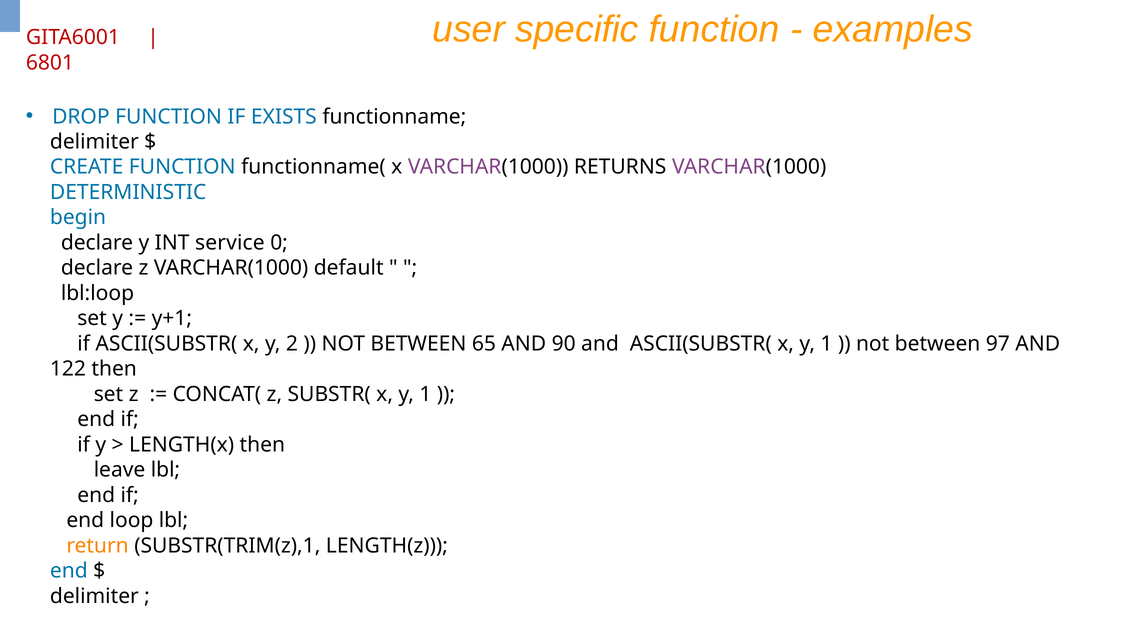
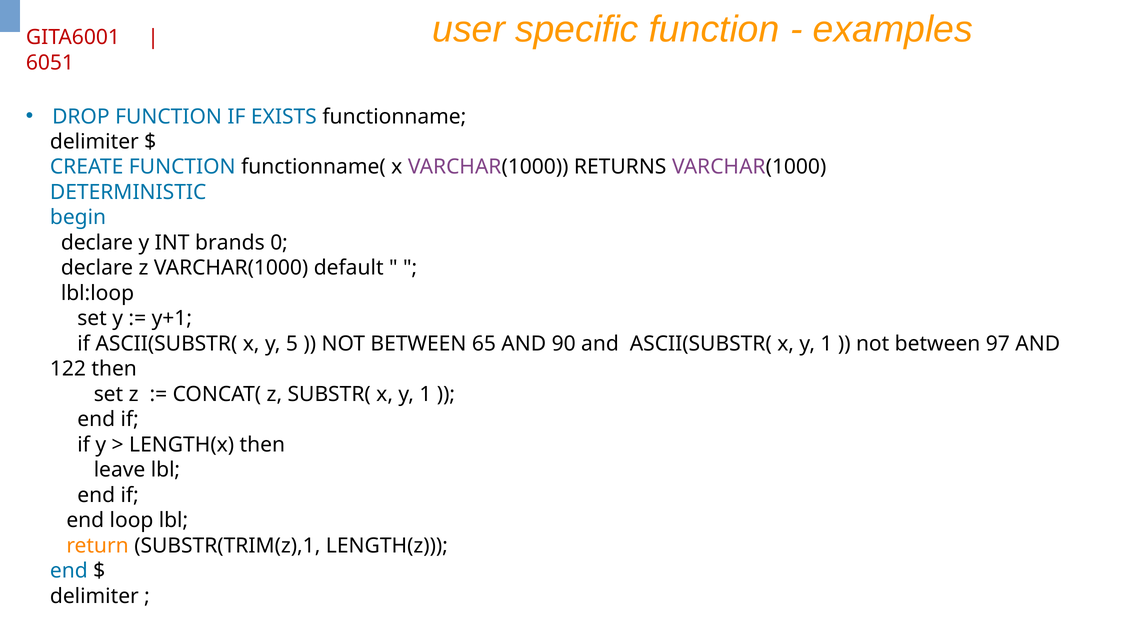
6801: 6801 -> 6051
service: service -> brands
2: 2 -> 5
